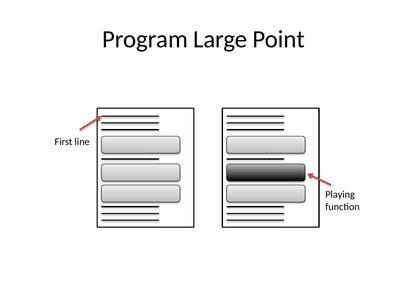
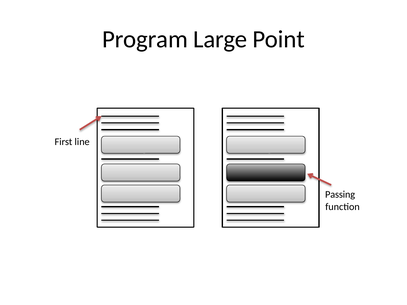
Playing: Playing -> Passing
